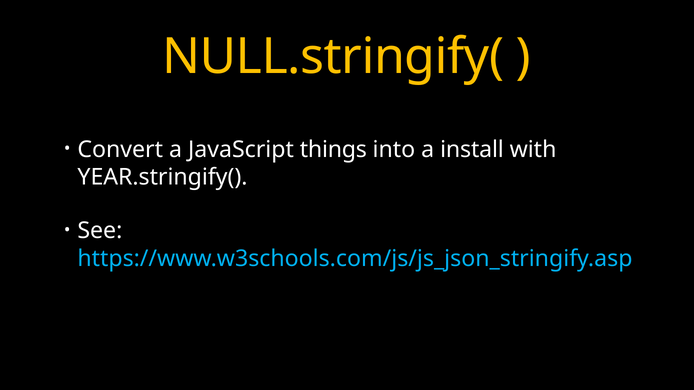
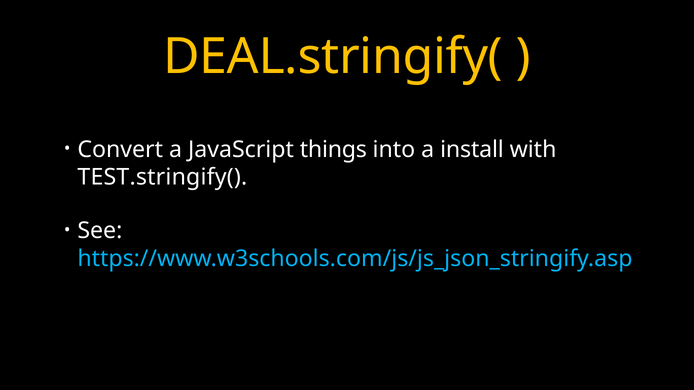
NULL.stringify(: NULL.stringify( -> DEAL.stringify(
YEAR.stringify(: YEAR.stringify( -> TEST.stringify(
